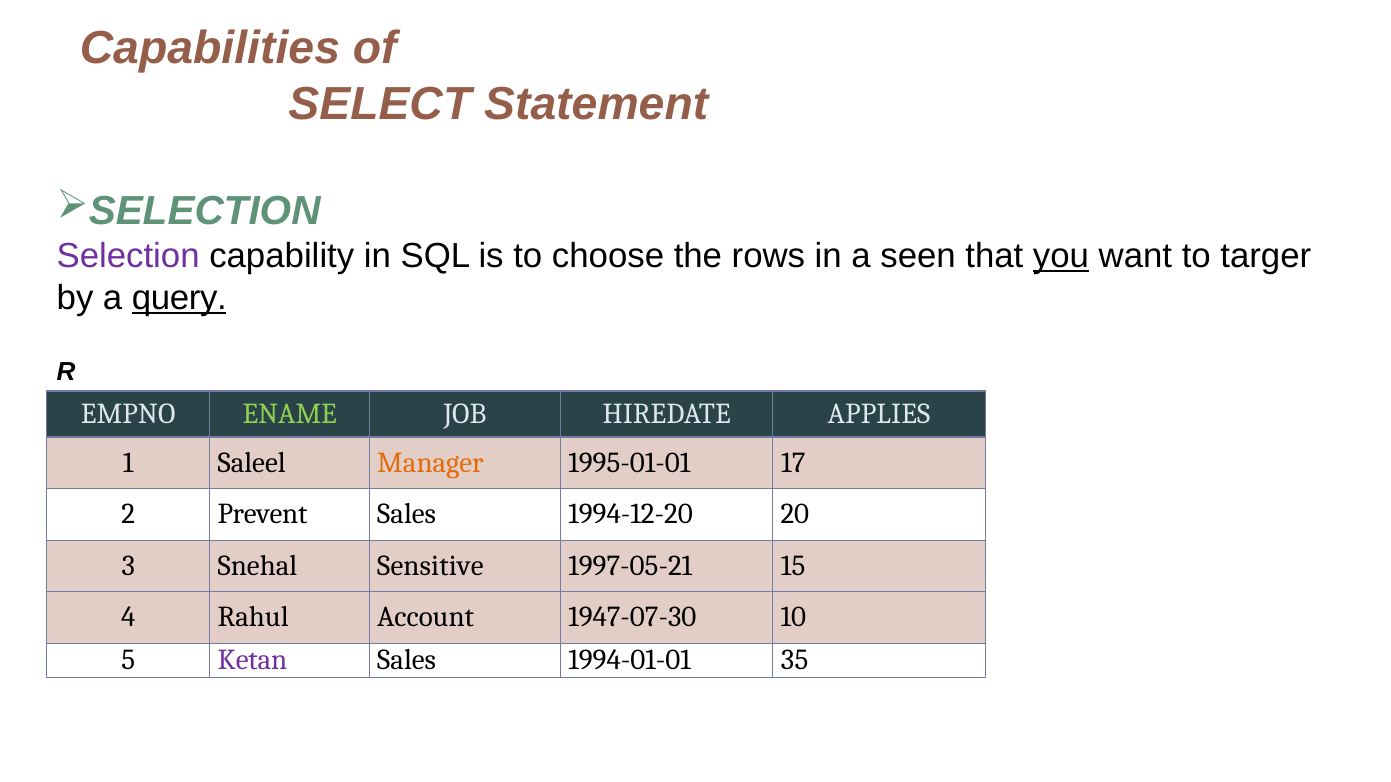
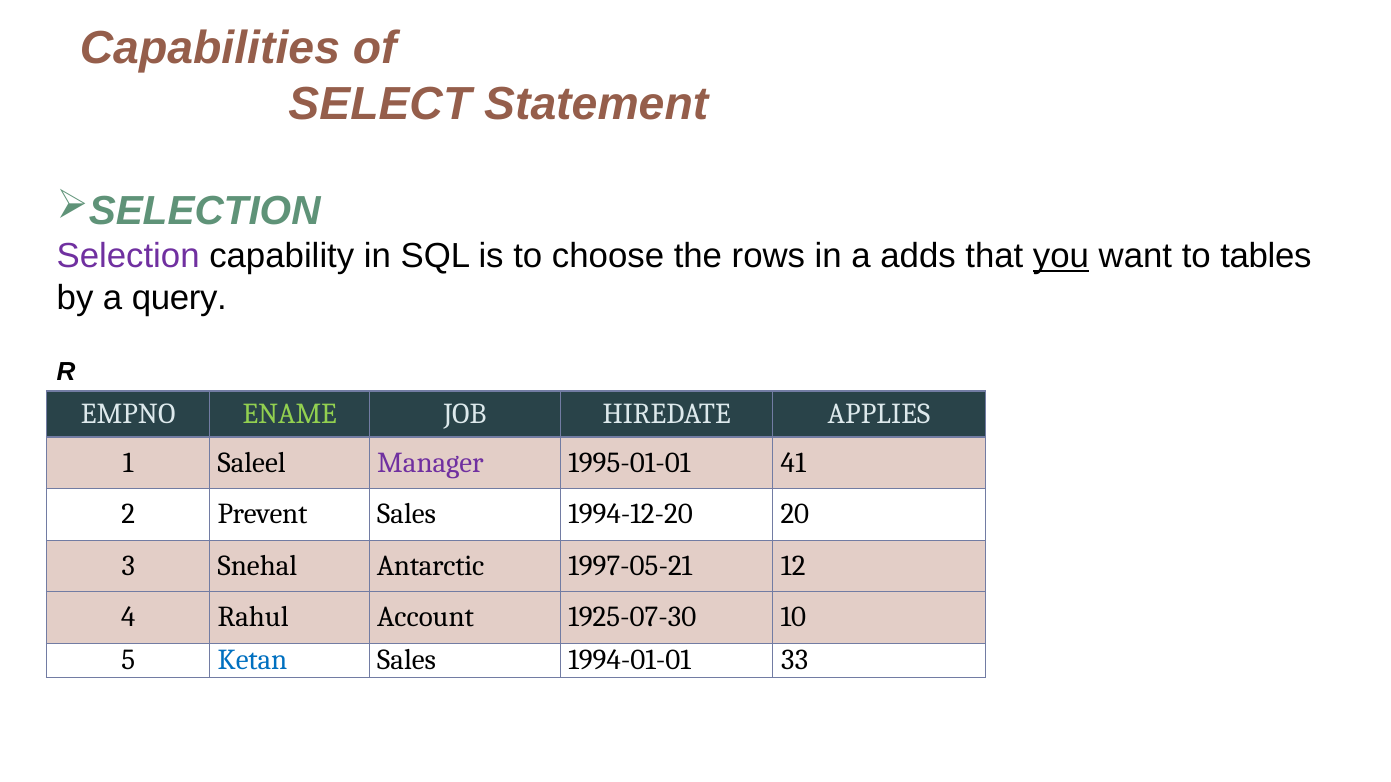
seen: seen -> adds
targer: targer -> tables
query underline: present -> none
Manager colour: orange -> purple
17: 17 -> 41
Sensitive: Sensitive -> Antarctic
15: 15 -> 12
1947-07-30: 1947-07-30 -> 1925-07-30
Ketan colour: purple -> blue
35: 35 -> 33
